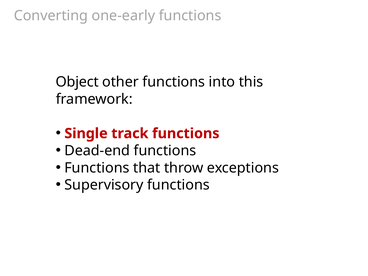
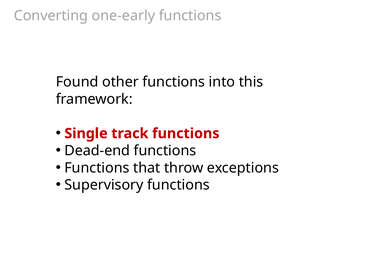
Object: Object -> Found
